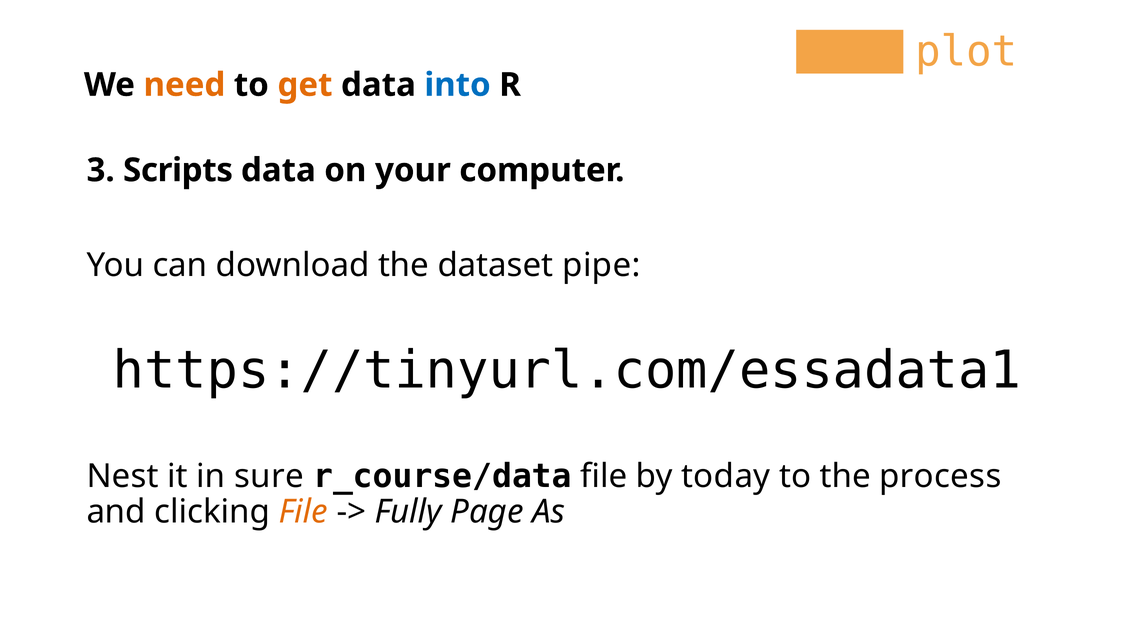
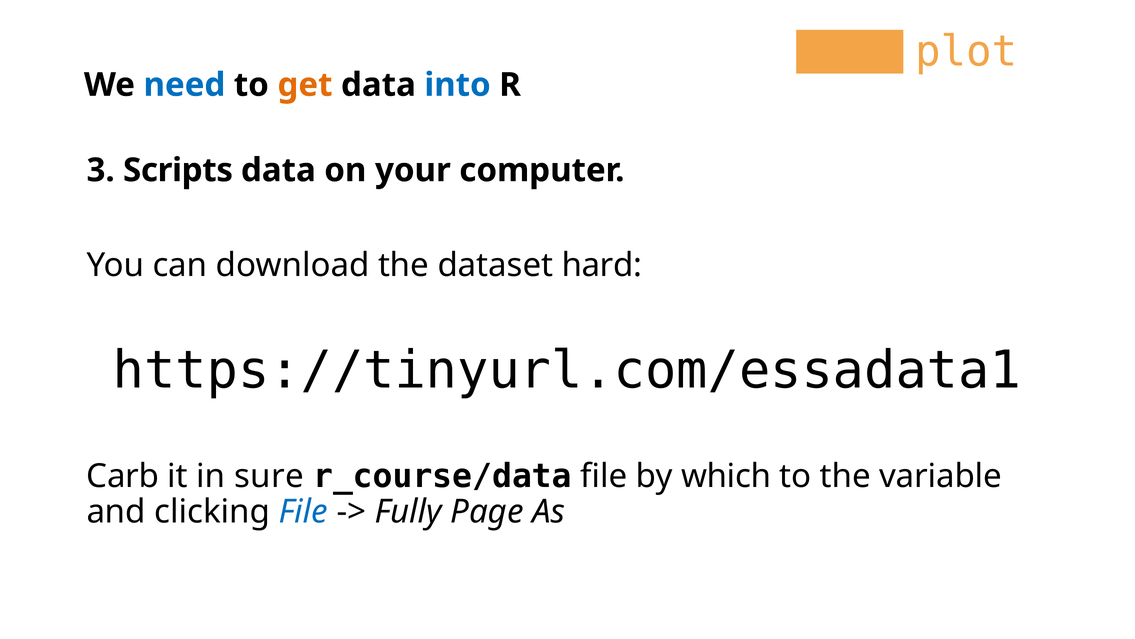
need colour: orange -> blue
pipe: pipe -> hard
Nest: Nest -> Carb
today: today -> which
process: process -> variable
File at (303, 511) colour: orange -> blue
